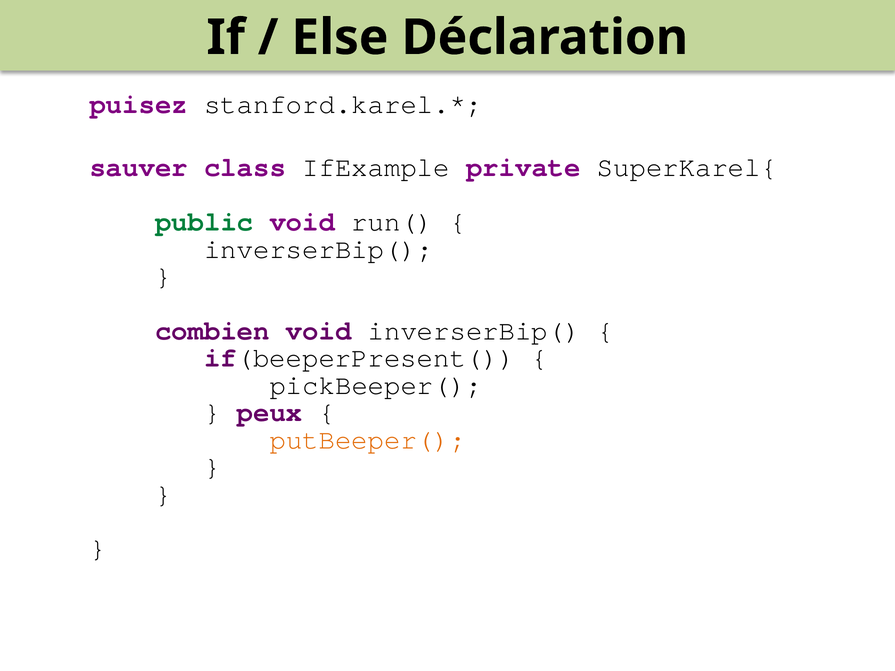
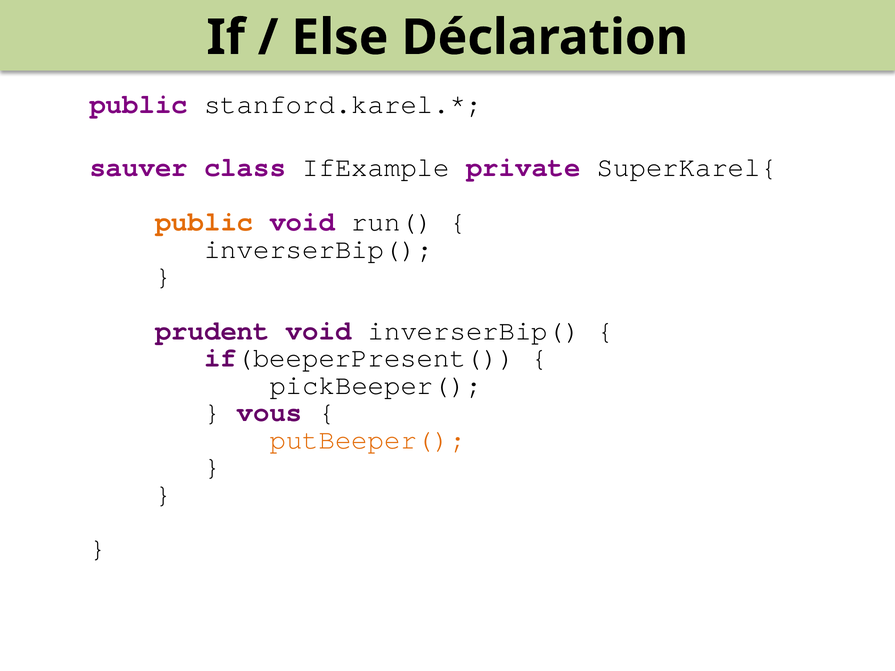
puisez at (139, 104): puisez -> public
public at (204, 222) colour: green -> orange
combien: combien -> prudent
peux: peux -> vous
